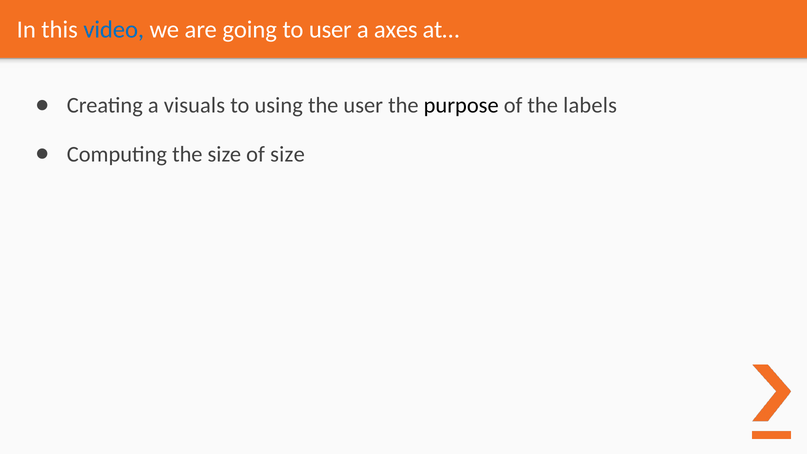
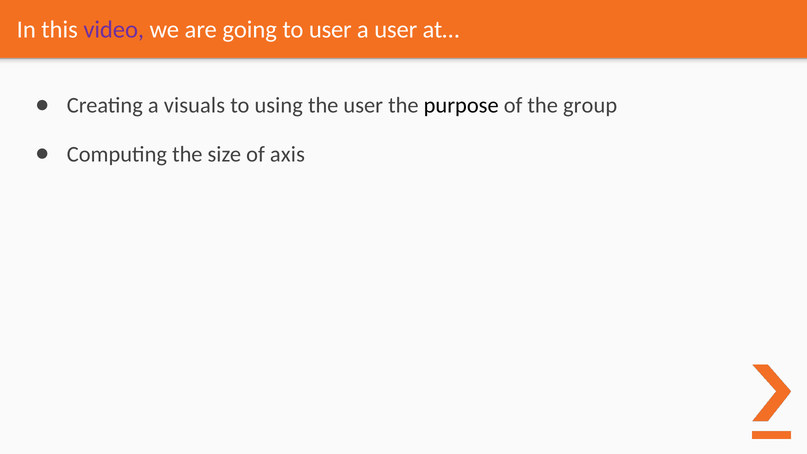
video colour: blue -> purple
a axes: axes -> user
labels: labels -> group
of size: size -> axis
